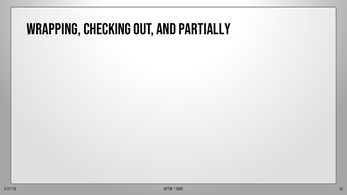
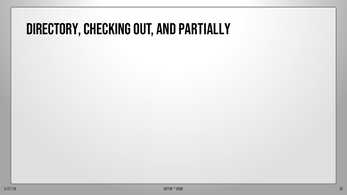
Wrapping: Wrapping -> Directory
